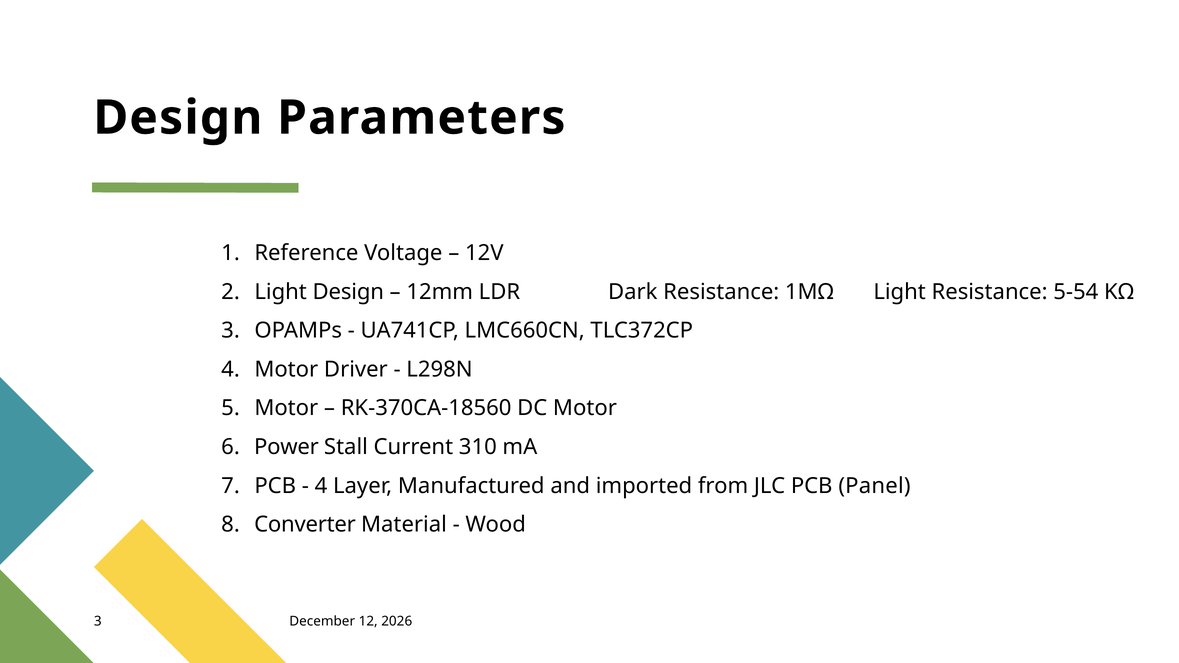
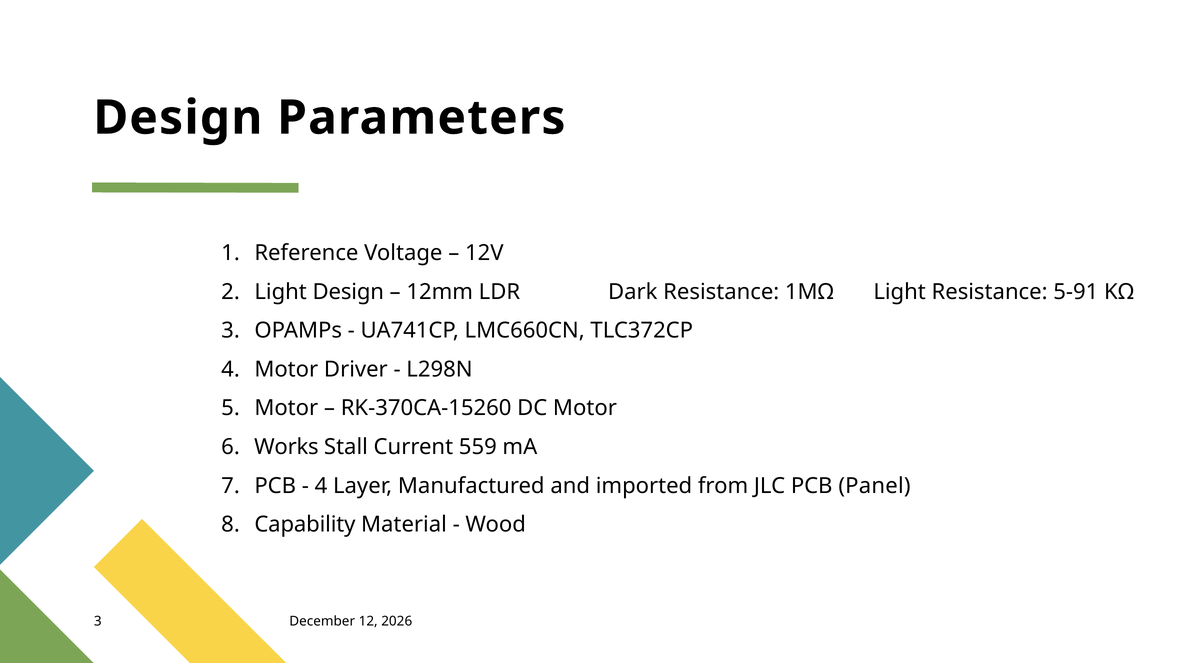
5-54: 5-54 -> 5-91
RK-370CA-18560: RK-370CA-18560 -> RK-370CA-15260
Power: Power -> Works
310: 310 -> 559
Converter: Converter -> Capability
